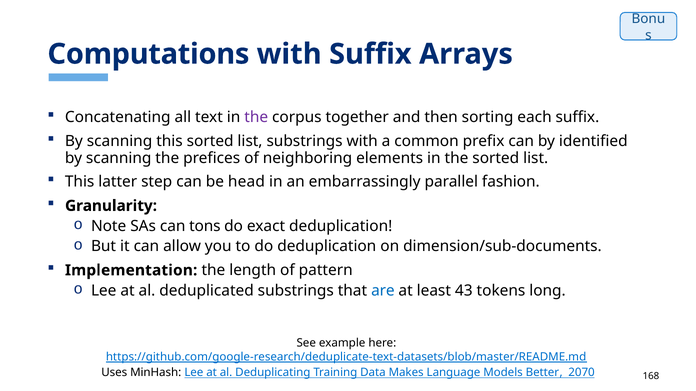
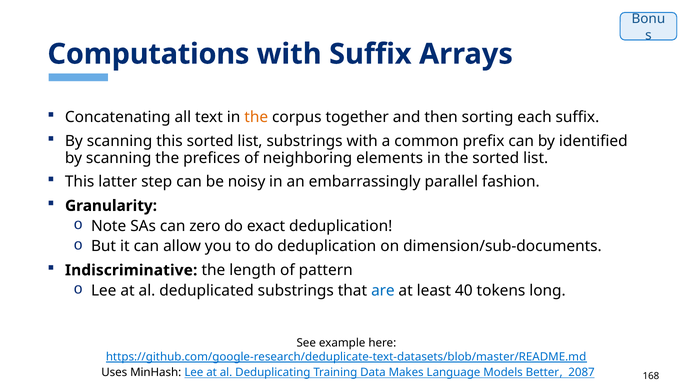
the at (256, 118) colour: purple -> orange
head: head -> noisy
tons: tons -> zero
Implementation: Implementation -> Indiscriminative
43: 43 -> 40
2070: 2070 -> 2087
